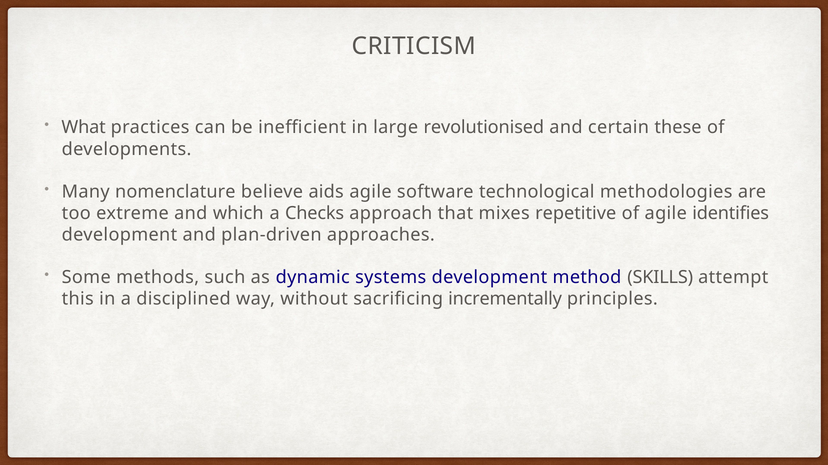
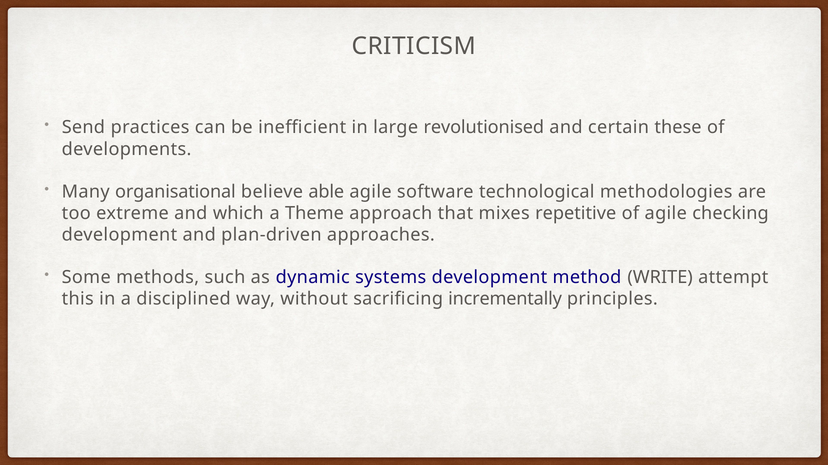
What: What -> Send
nomenclature: nomenclature -> organisational
aids: aids -> able
Checks: Checks -> Theme
identifies: identifies -> checking
SKILLS: SKILLS -> WRITE
